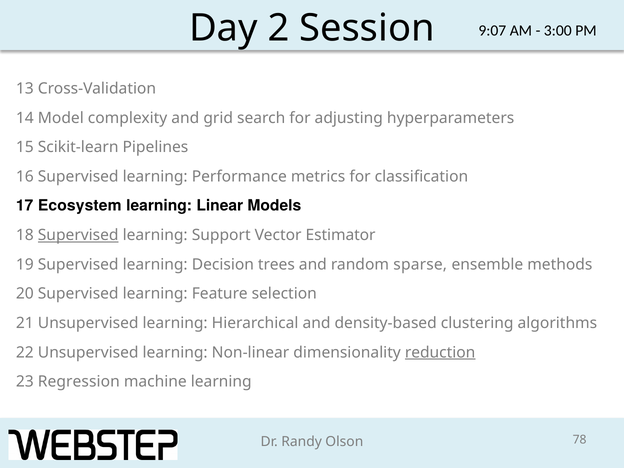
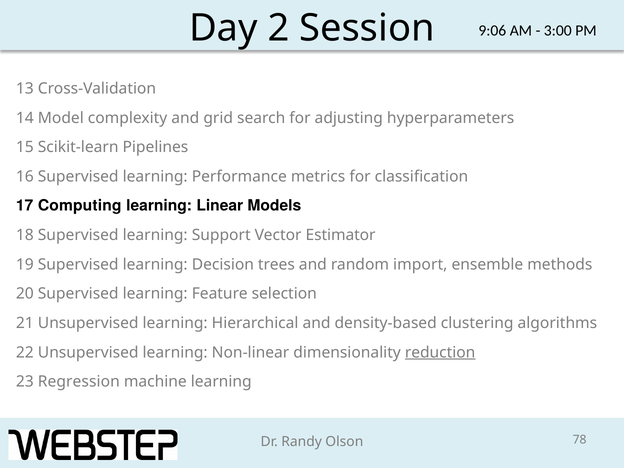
9:07: 9:07 -> 9:06
Ecosystem: Ecosystem -> Computing
Supervised at (78, 235) underline: present -> none
sparse: sparse -> import
